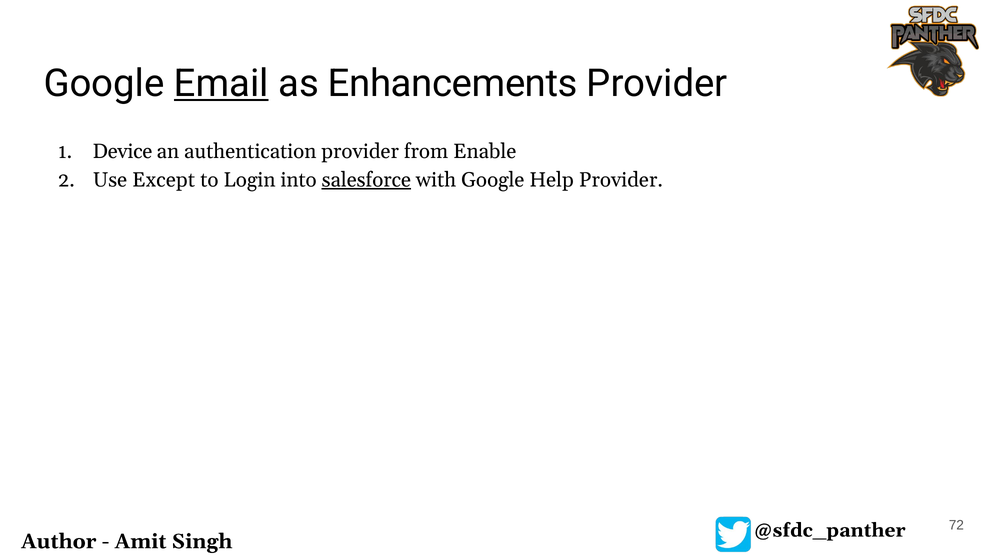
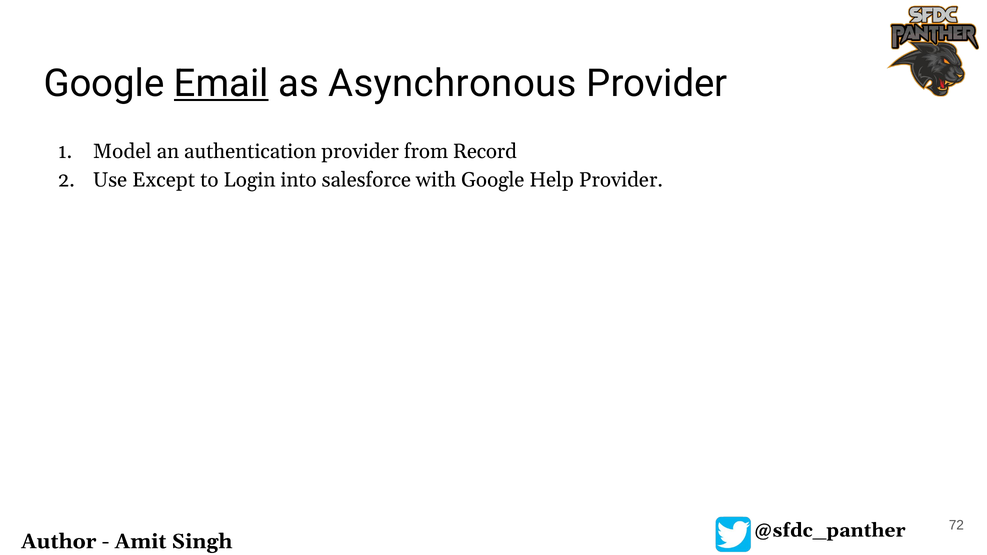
Enhancements: Enhancements -> Asynchronous
Device: Device -> Model
Enable: Enable -> Record
salesforce underline: present -> none
